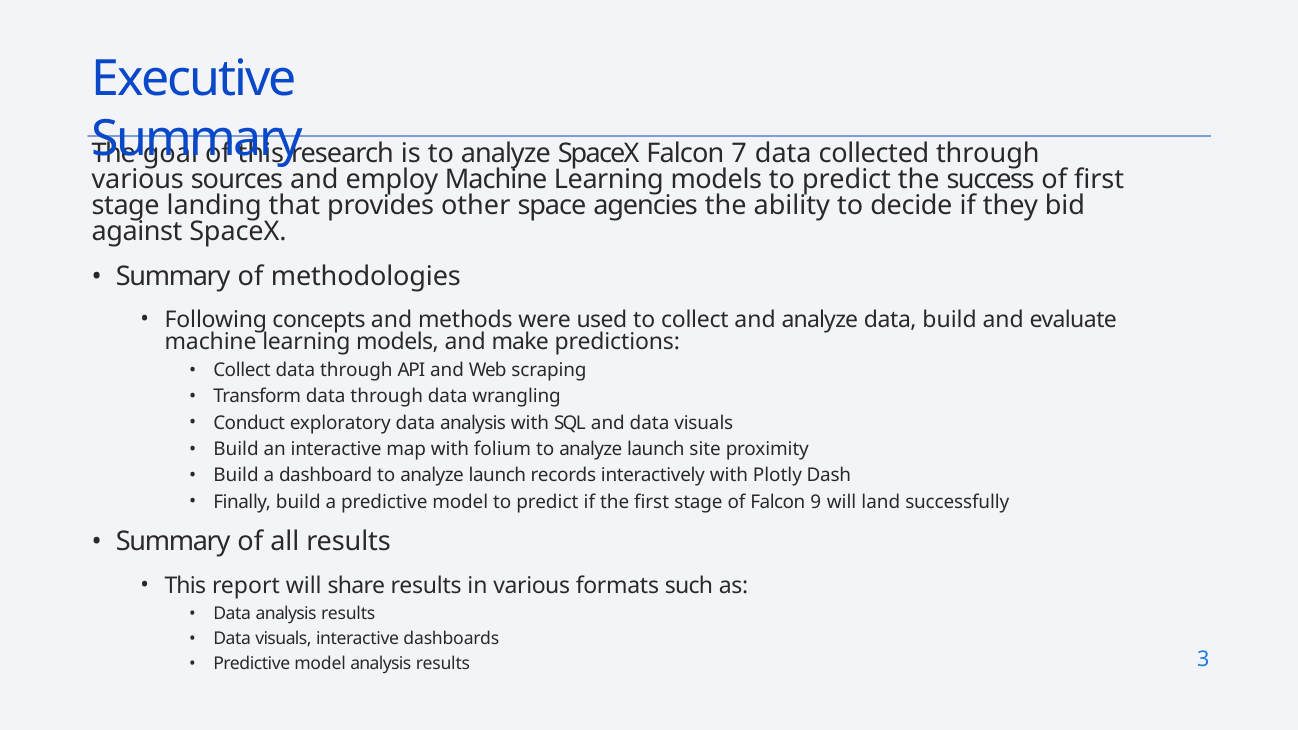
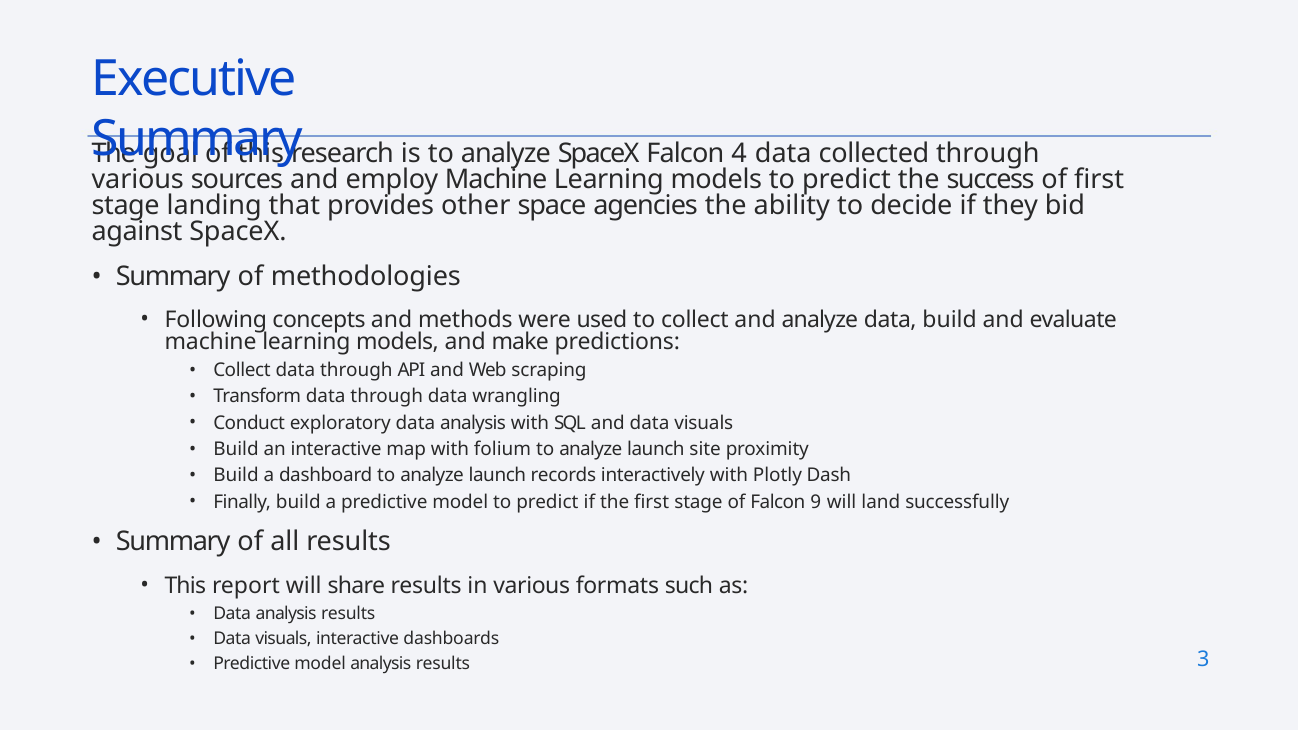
7: 7 -> 4
